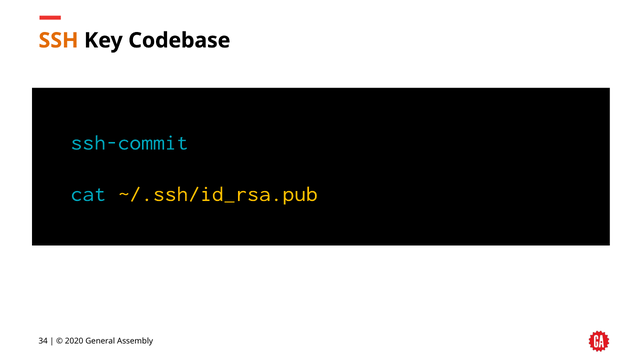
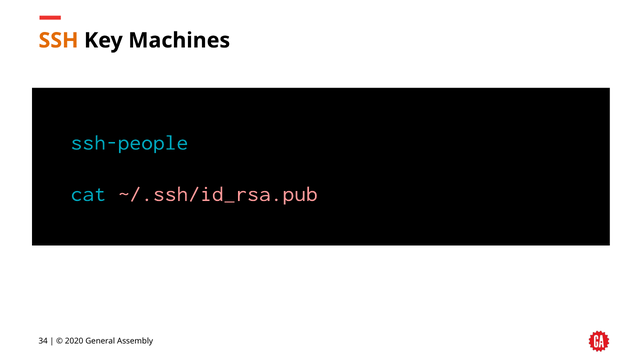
Codebase: Codebase -> Machines
ssh-commit: ssh-commit -> ssh-people
~/.ssh/id_rsa.pub colour: yellow -> pink
